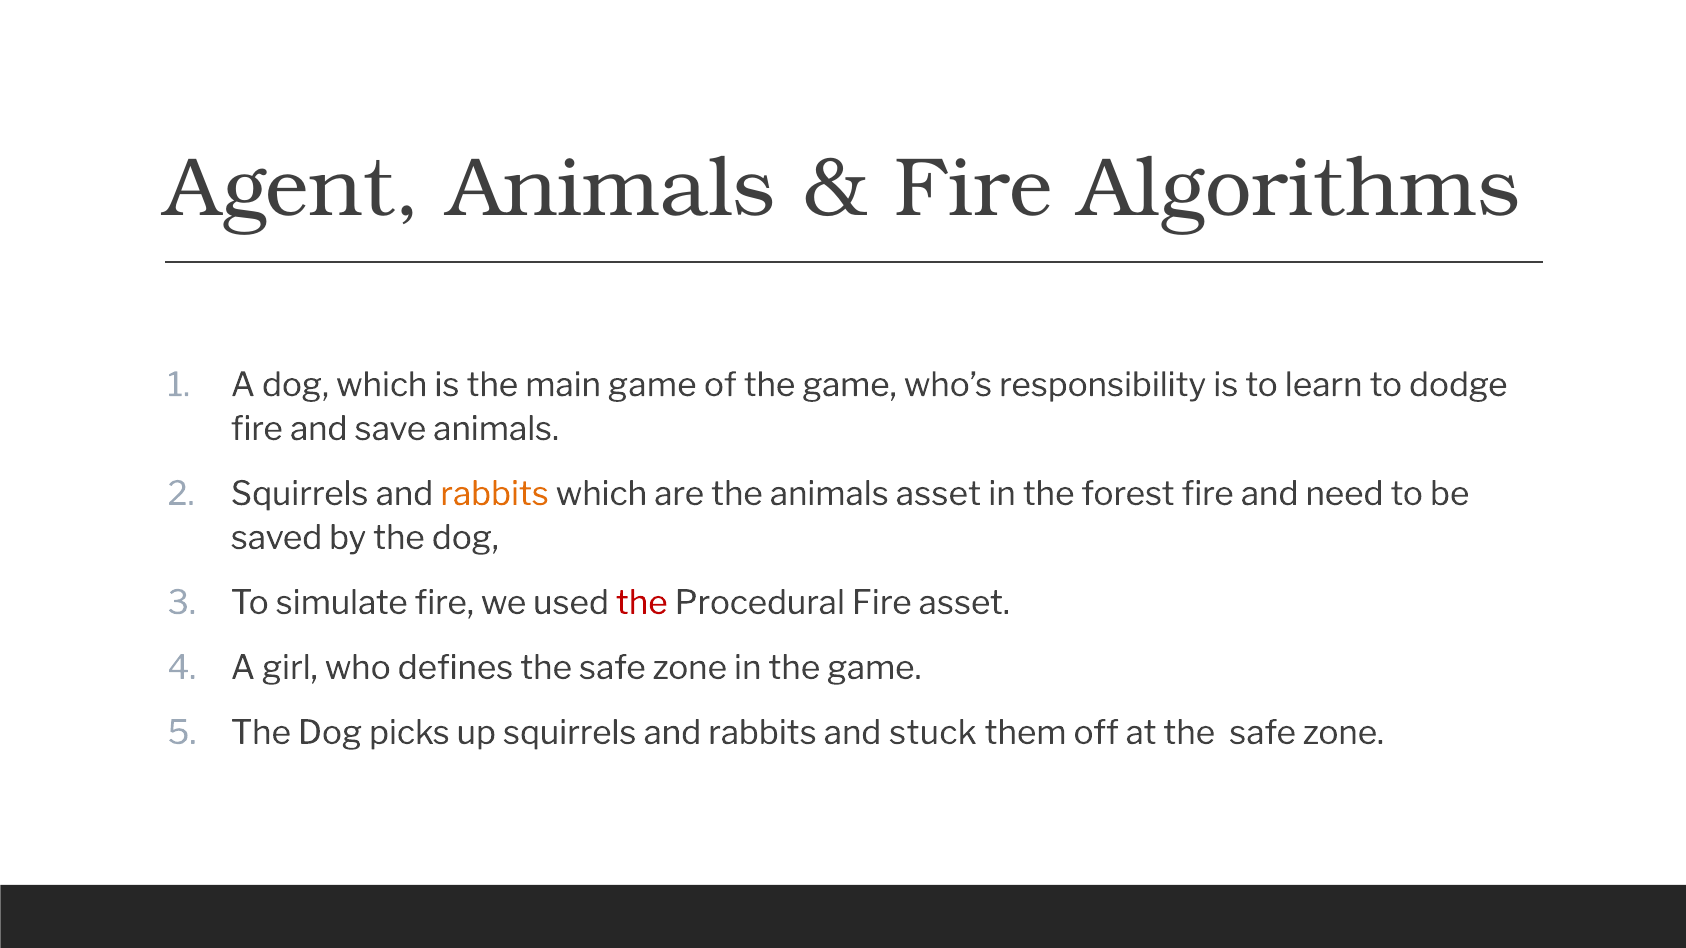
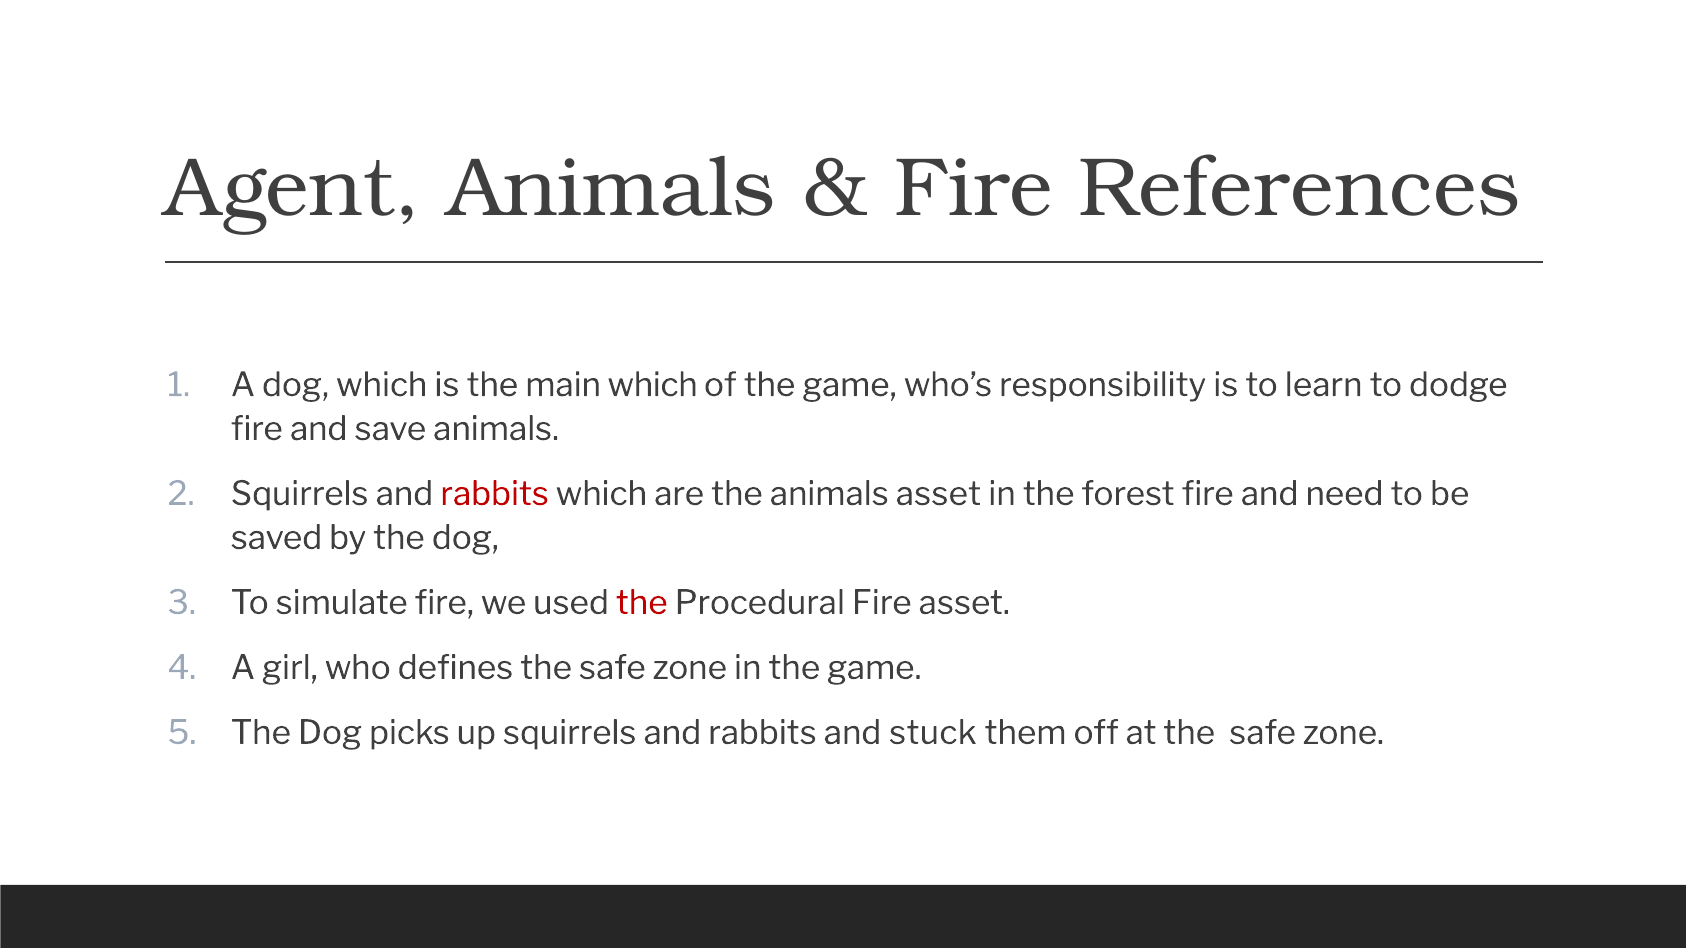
Algorithms: Algorithms -> References
main game: game -> which
rabbits at (495, 494) colour: orange -> red
